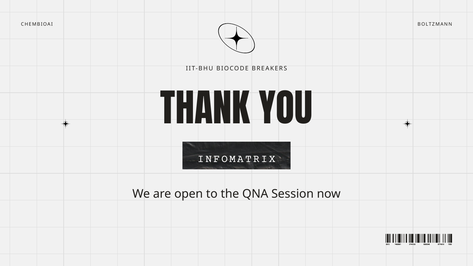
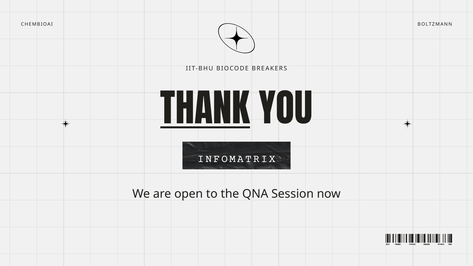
THANK underline: none -> present
